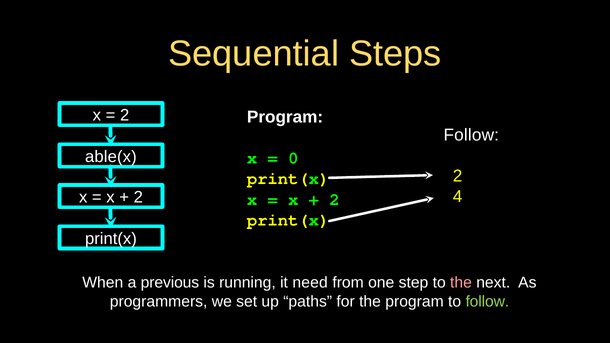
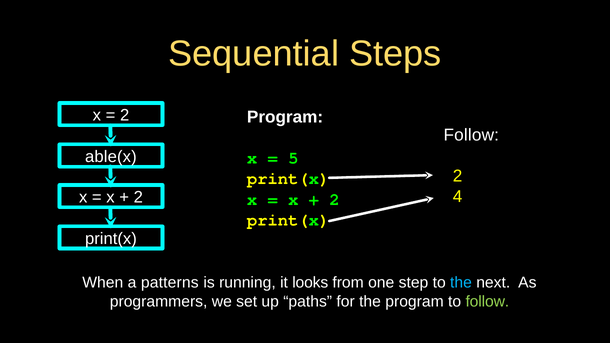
0: 0 -> 5
previous: previous -> patterns
need: need -> looks
the at (461, 283) colour: pink -> light blue
